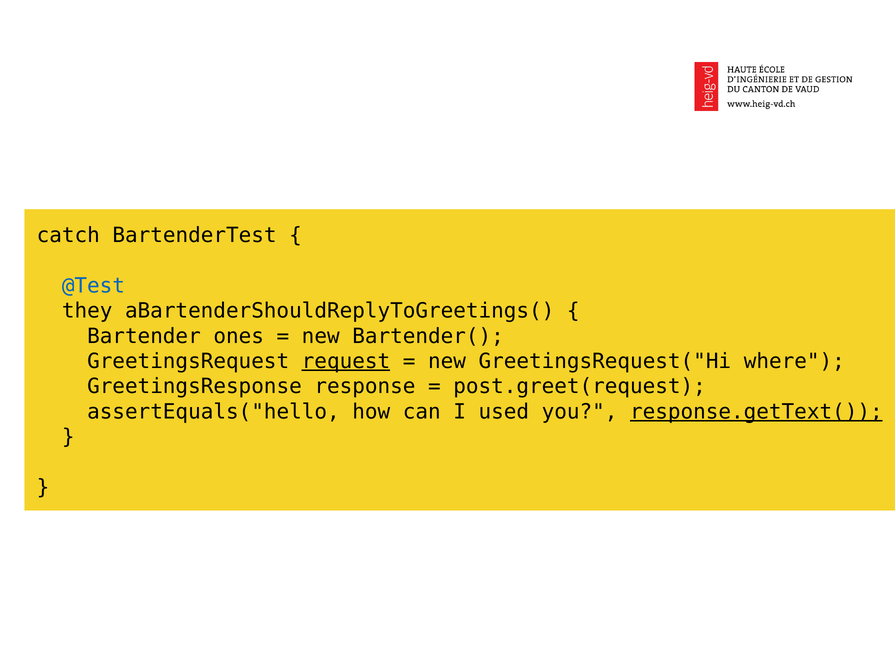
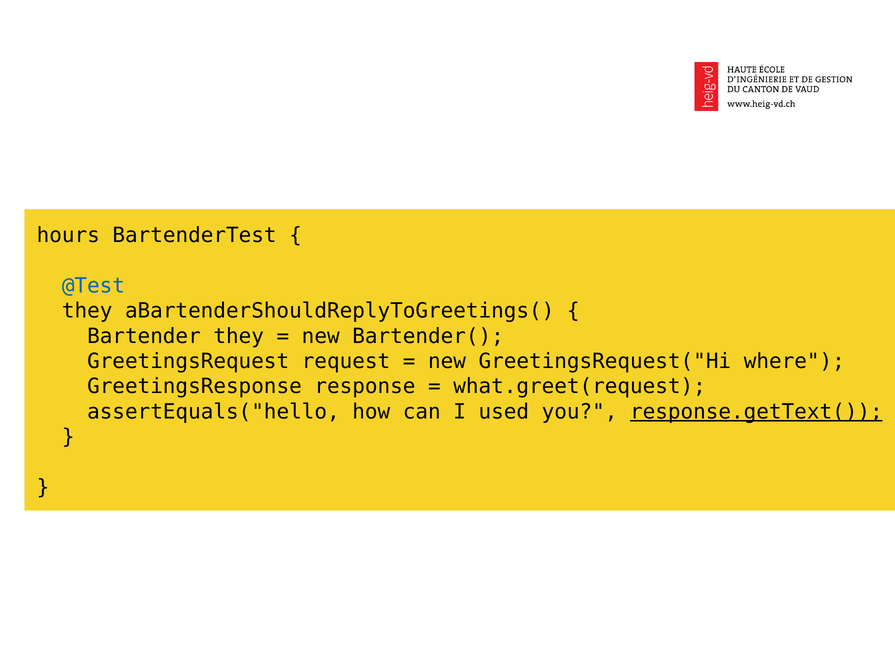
catch: catch -> hours
Bartender ones: ones -> they
request underline: present -> none
post.greet(request: post.greet(request -> what.greet(request
